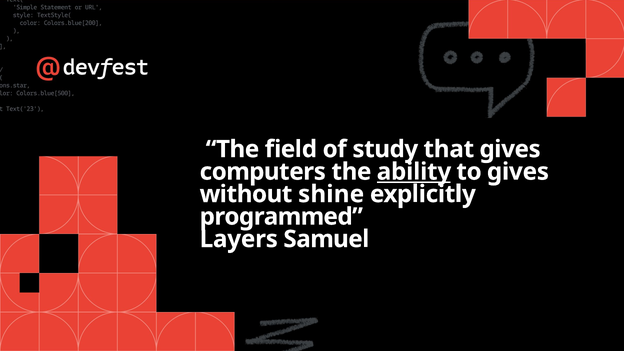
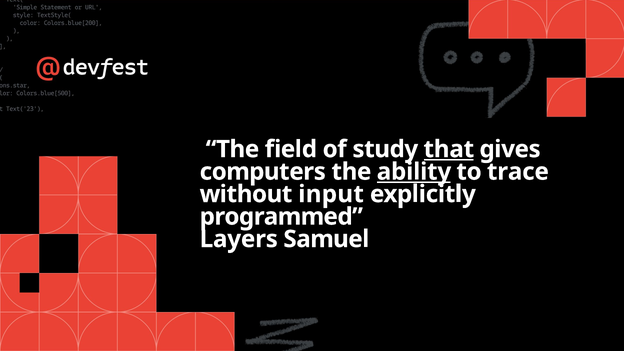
that underline: none -> present
to gives: gives -> trace
shine: shine -> input
